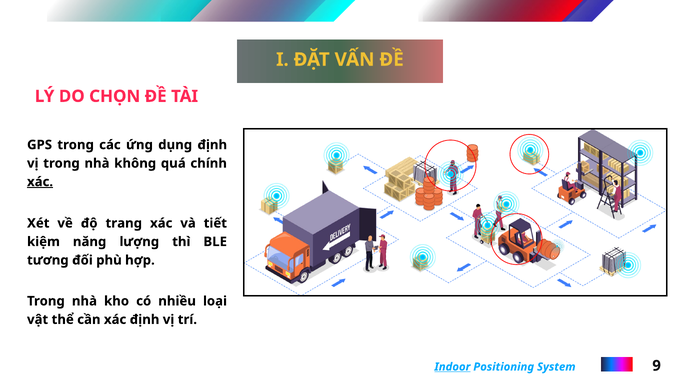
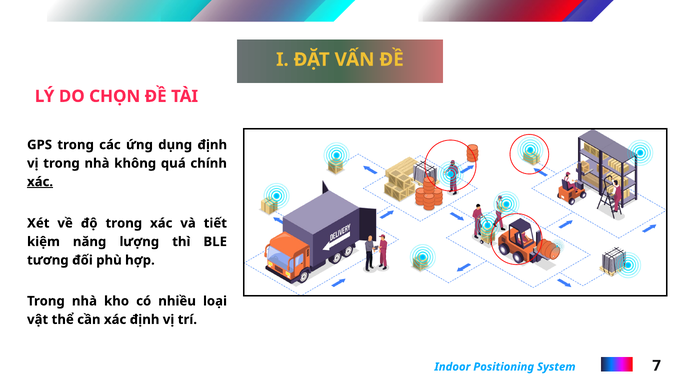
độ trang: trang -> trong
Indoor underline: present -> none
9: 9 -> 7
